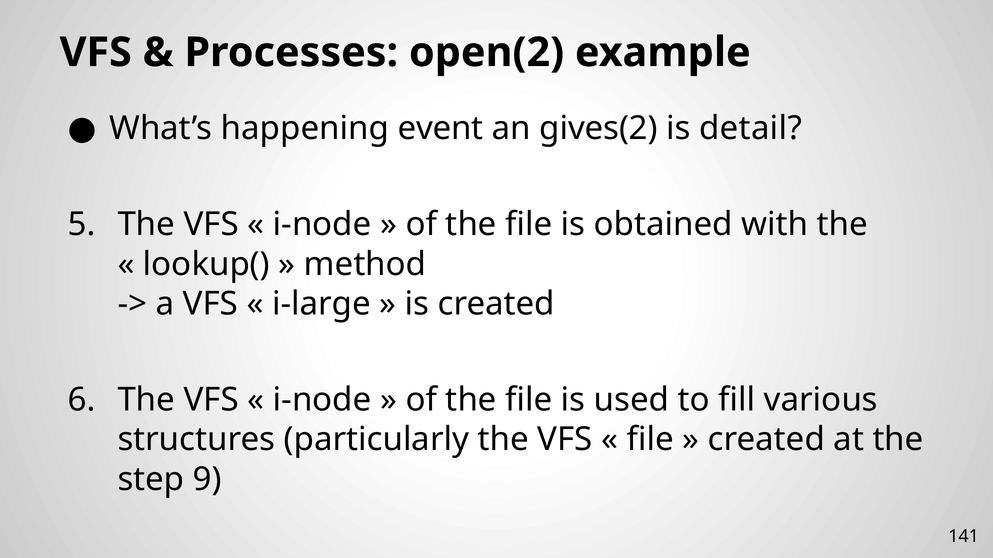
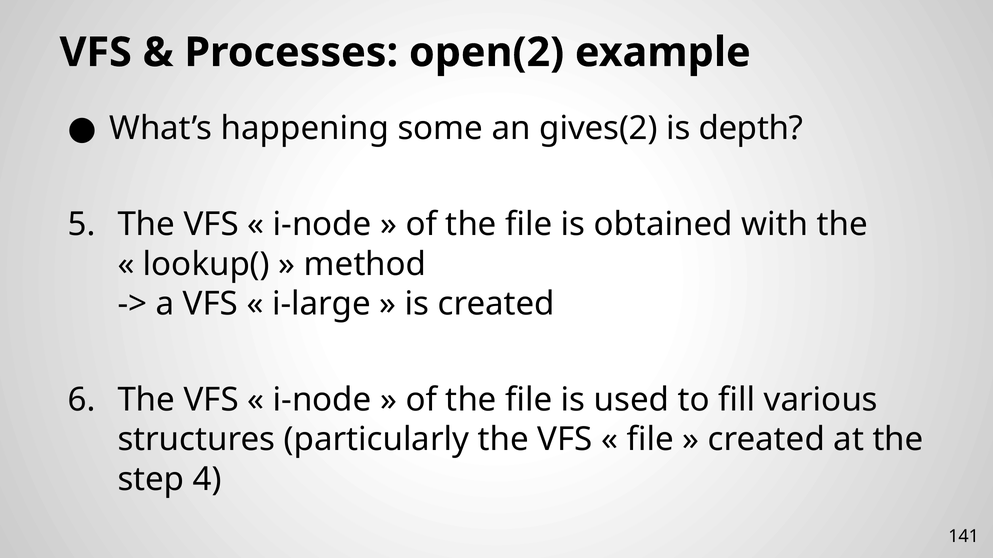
event: event -> some
detail: detail -> depth
9: 9 -> 4
